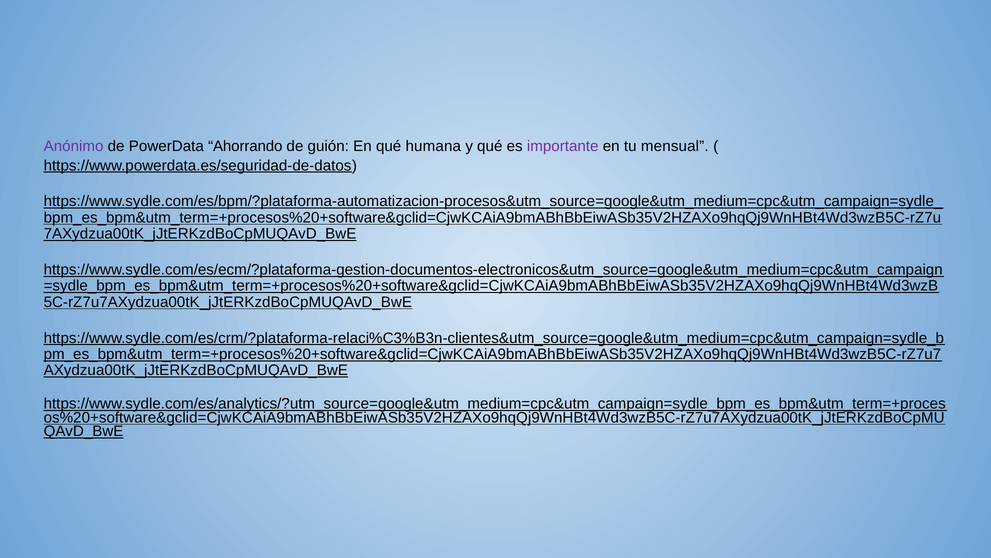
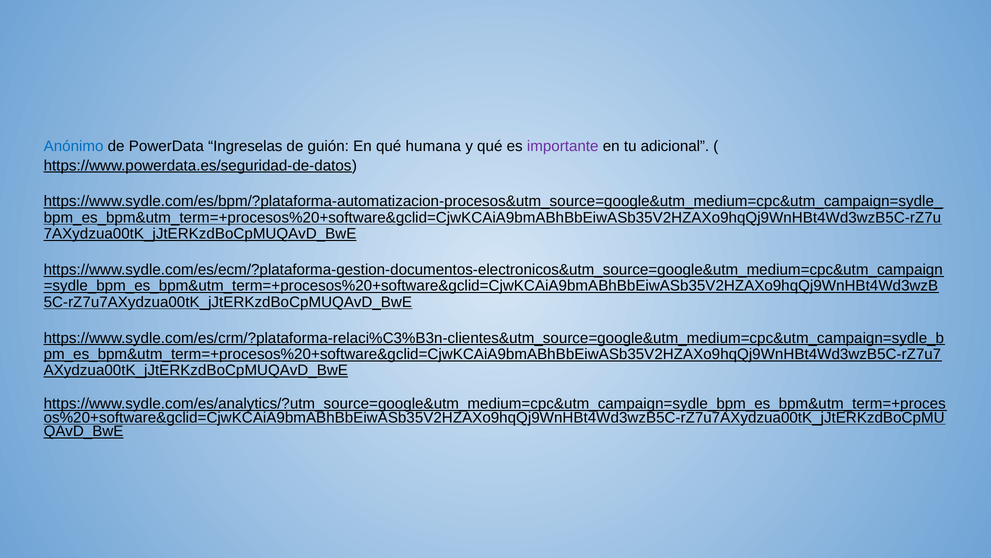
Anónimo colour: purple -> blue
Ahorrando: Ahorrando -> Ingreselas
mensual: mensual -> adicional
